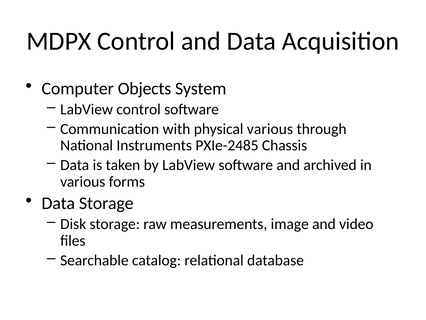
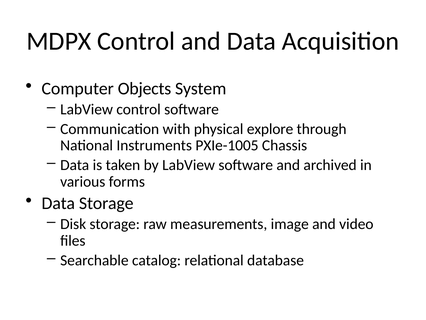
physical various: various -> explore
PXIe-2485: PXIe-2485 -> PXIe-1005
